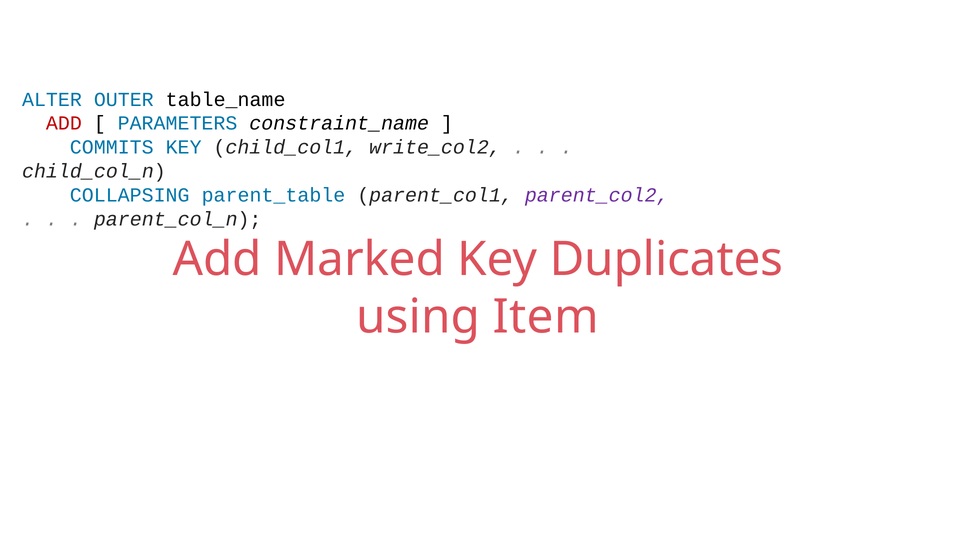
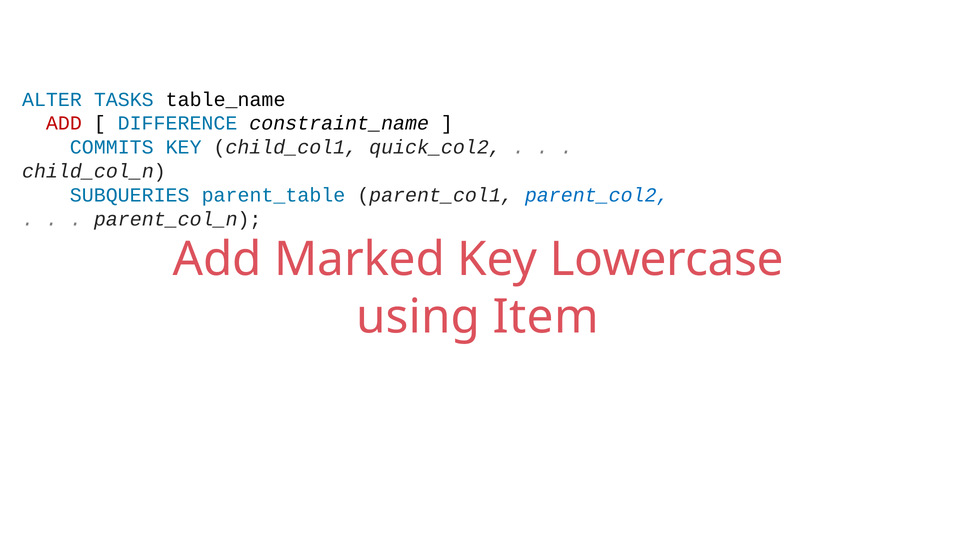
OUTER: OUTER -> TASKS
PARAMETERS: PARAMETERS -> DIFFERENCE
write_col2: write_col2 -> quick_col2
COLLAPSING: COLLAPSING -> SUBQUERIES
parent_col2 colour: purple -> blue
Duplicates: Duplicates -> Lowercase
